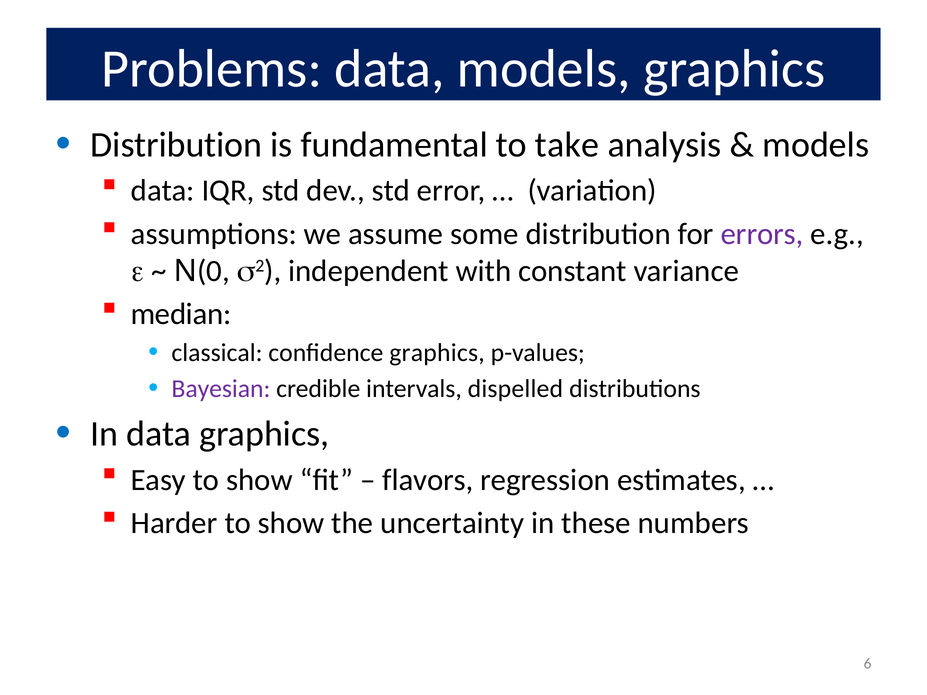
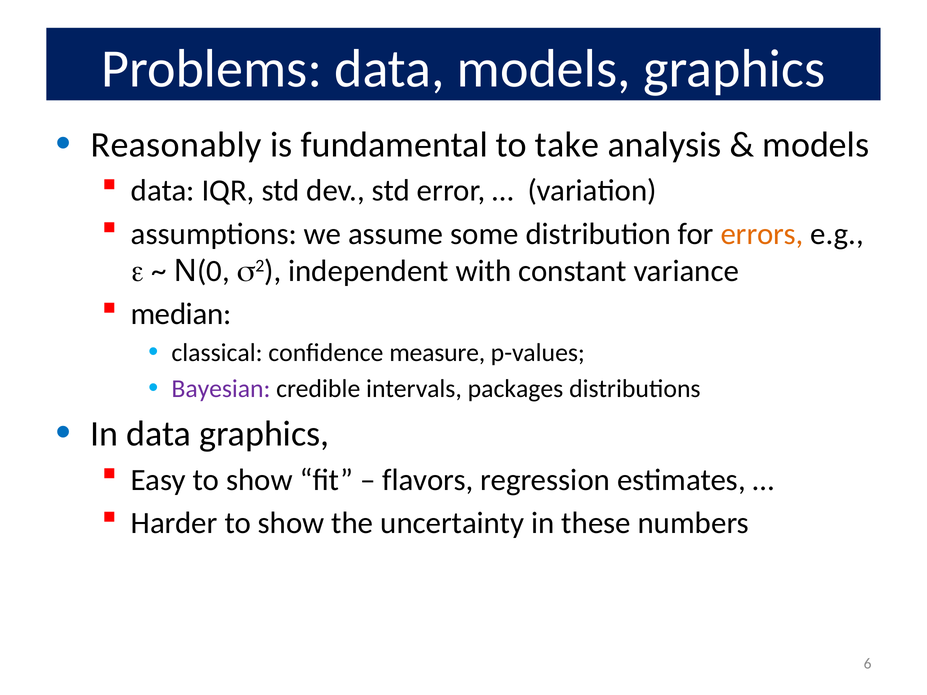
Distribution at (176, 145): Distribution -> Reasonably
errors colour: purple -> orange
confidence graphics: graphics -> measure
dispelled: dispelled -> packages
